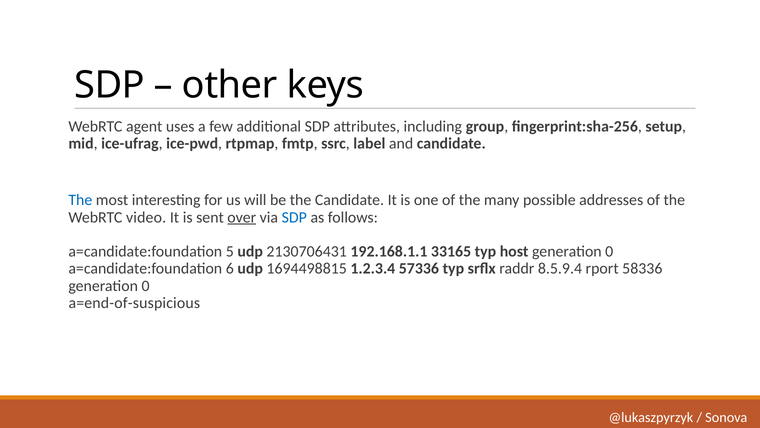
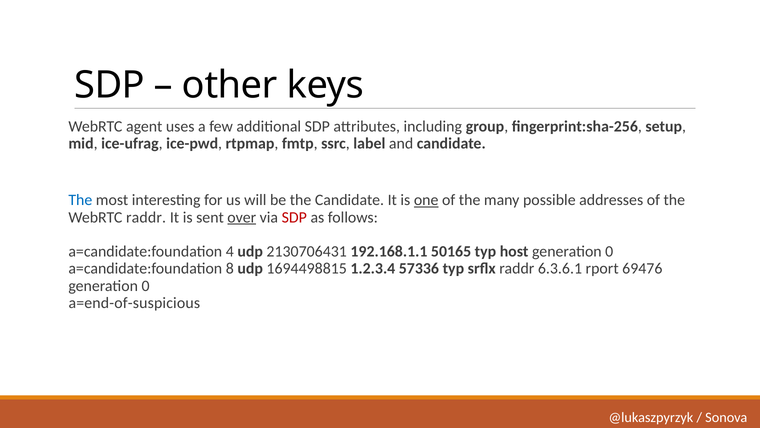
one underline: none -> present
WebRTC video: video -> raddr
SDP at (294, 217) colour: blue -> red
5: 5 -> 4
33165: 33165 -> 50165
6: 6 -> 8
8.5.9.4: 8.5.9.4 -> 6.3.6.1
58336: 58336 -> 69476
